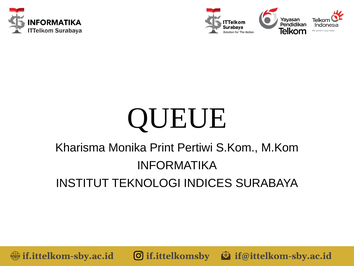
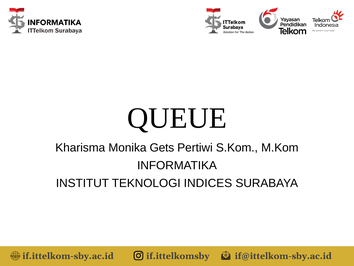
Print: Print -> Gets
